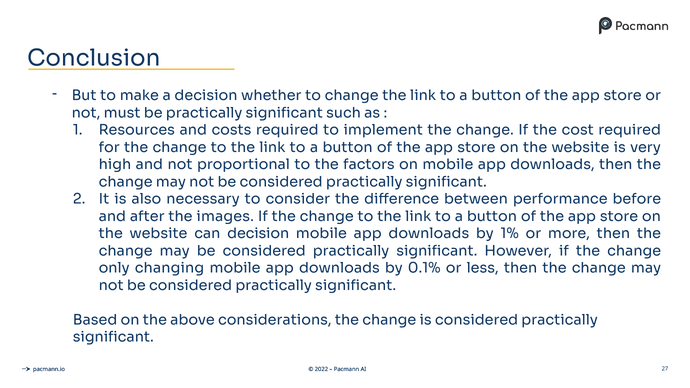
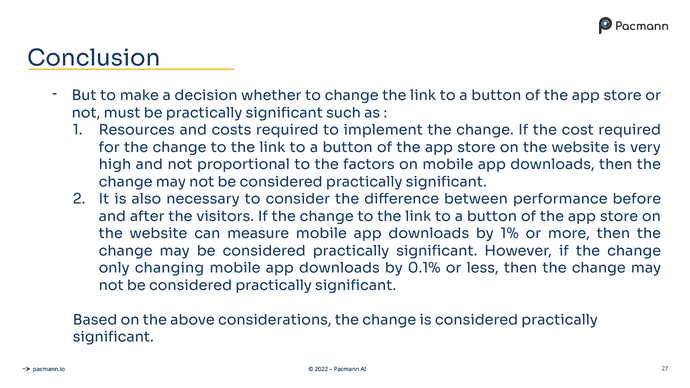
images: images -> visitors
can decision: decision -> measure
